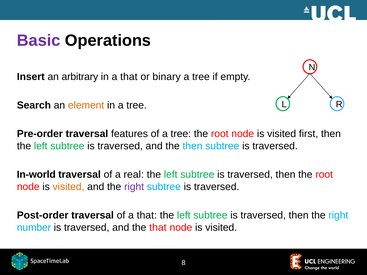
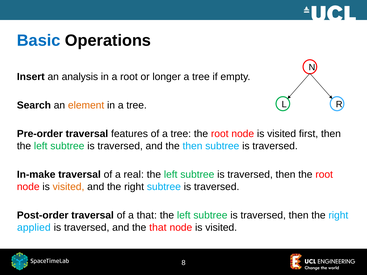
Basic colour: purple -> blue
arbitrary: arbitrary -> analysis
in a that: that -> root
binary: binary -> longer
In-world: In-world -> In-make
right at (134, 187) colour: purple -> black
number: number -> applied
